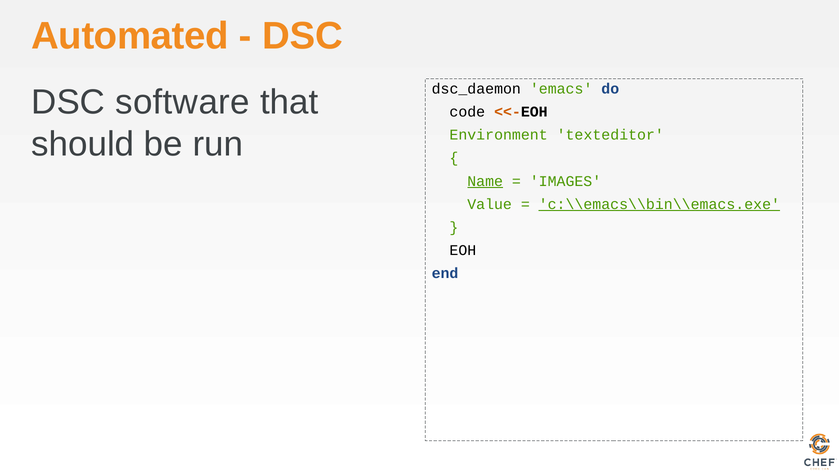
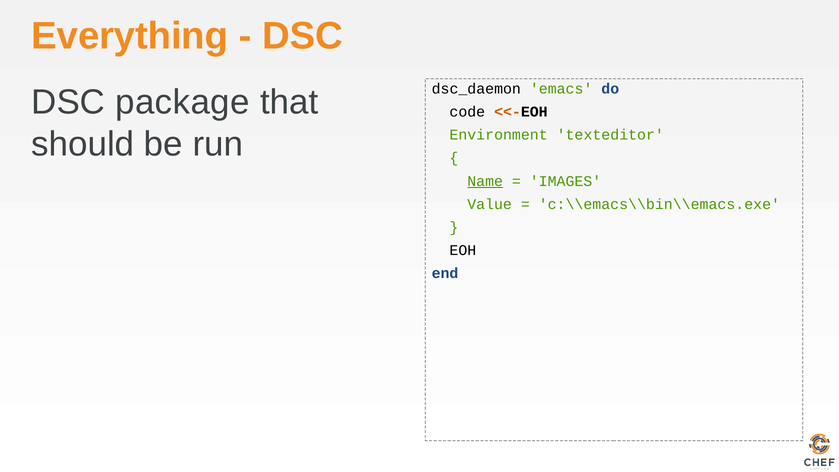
Automated: Automated -> Everything
software: software -> package
c:\\emacs\\bin\\emacs.exe underline: present -> none
